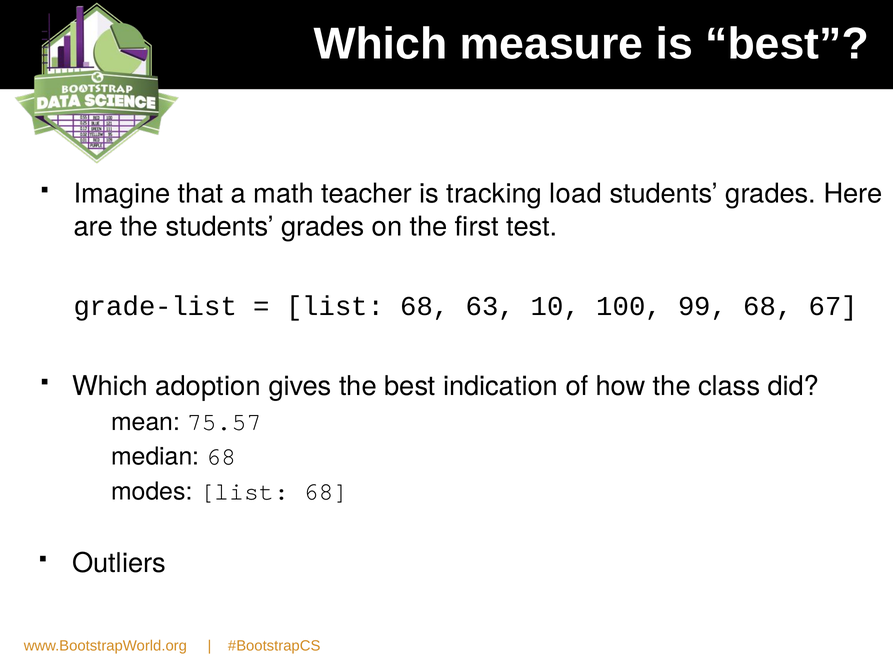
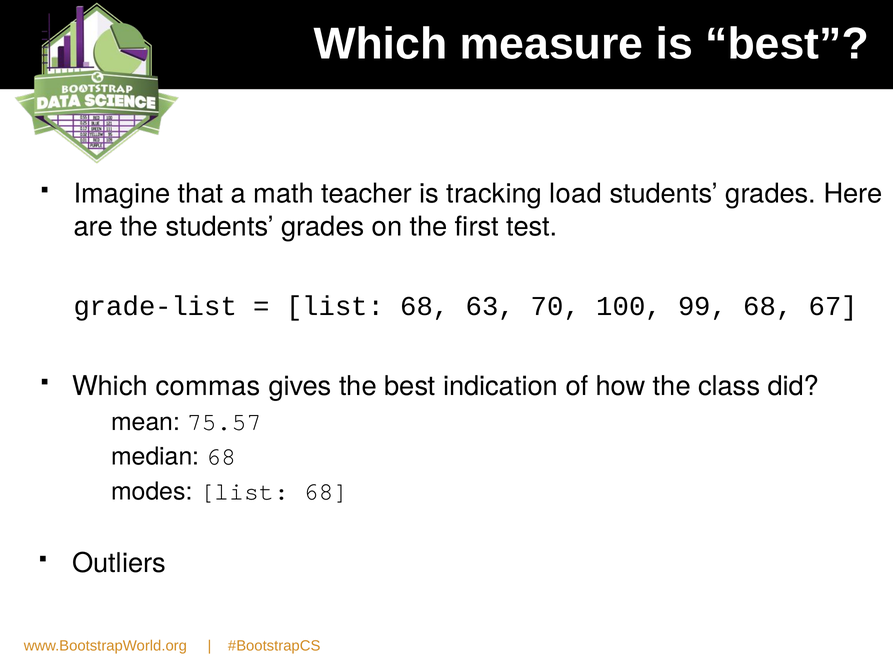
10: 10 -> 70
adoption: adoption -> commas
